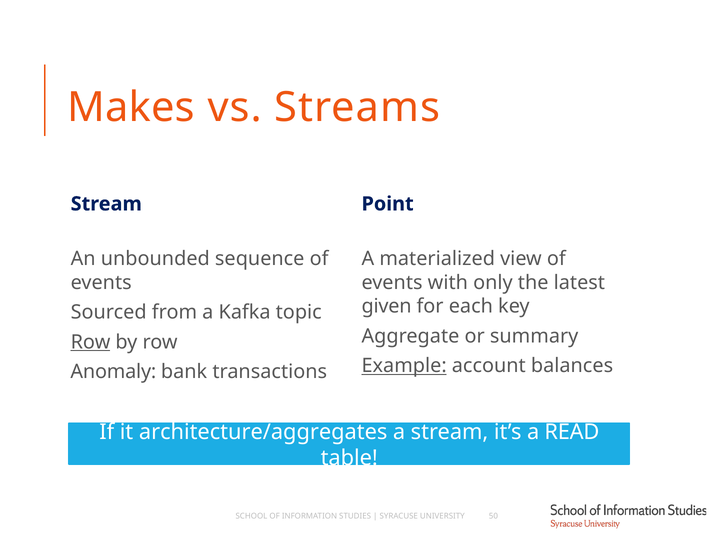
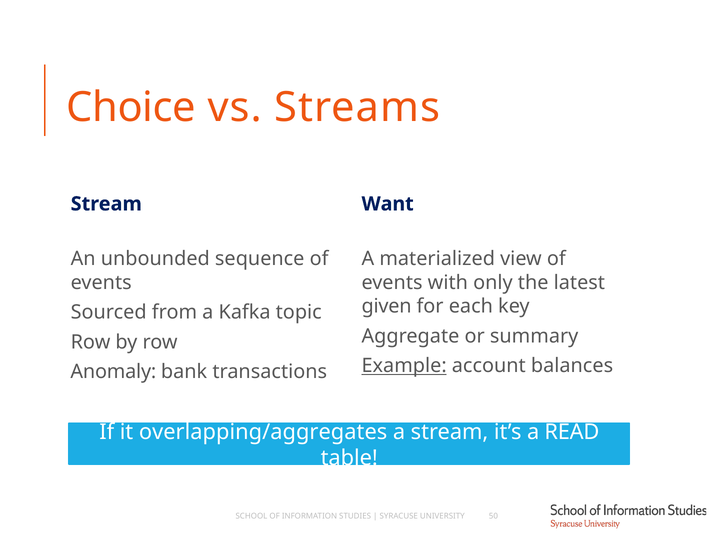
Makes: Makes -> Choice
Point: Point -> Want
Row at (91, 342) underline: present -> none
architecture/aggregates: architecture/aggregates -> overlapping/aggregates
